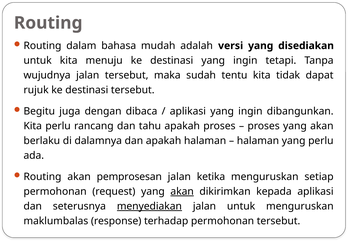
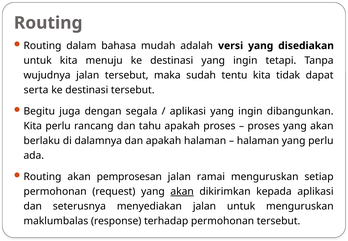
rujuk: rujuk -> serta
dibaca: dibaca -> segala
ketika: ketika -> ramai
menyediakan underline: present -> none
